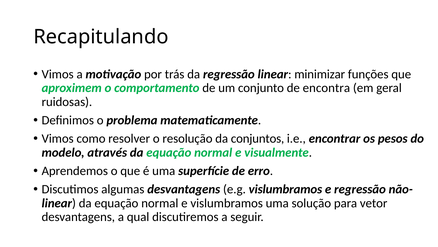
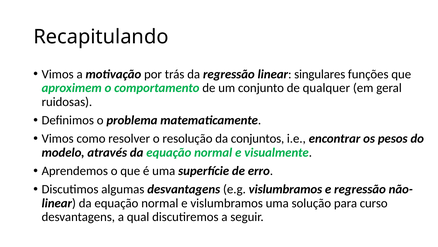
minimizar: minimizar -> singulares
encontra: encontra -> qualquer
vetor: vetor -> curso
